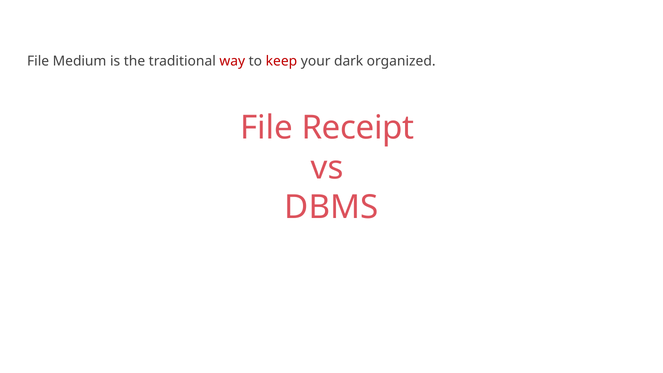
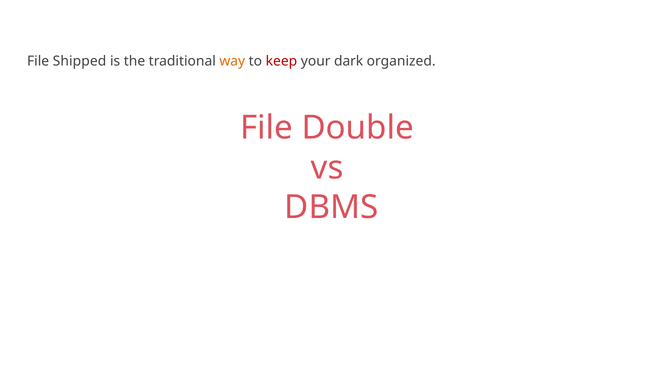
Medium: Medium -> Shipped
way colour: red -> orange
Receipt: Receipt -> Double
